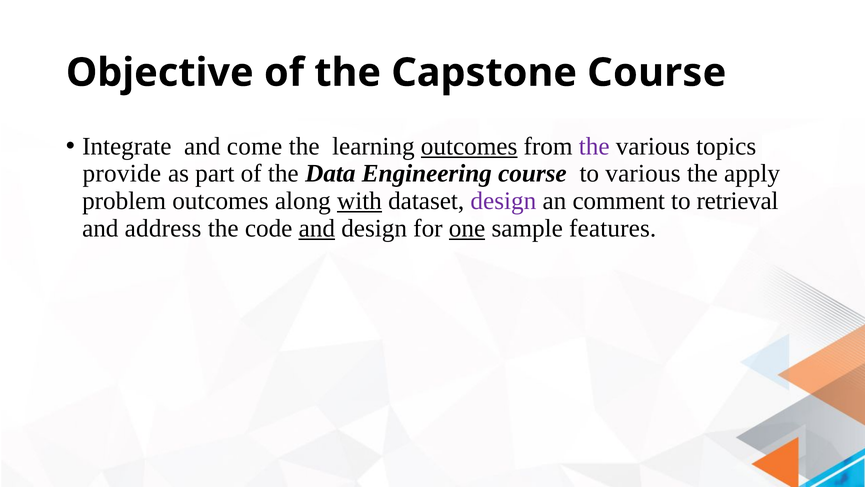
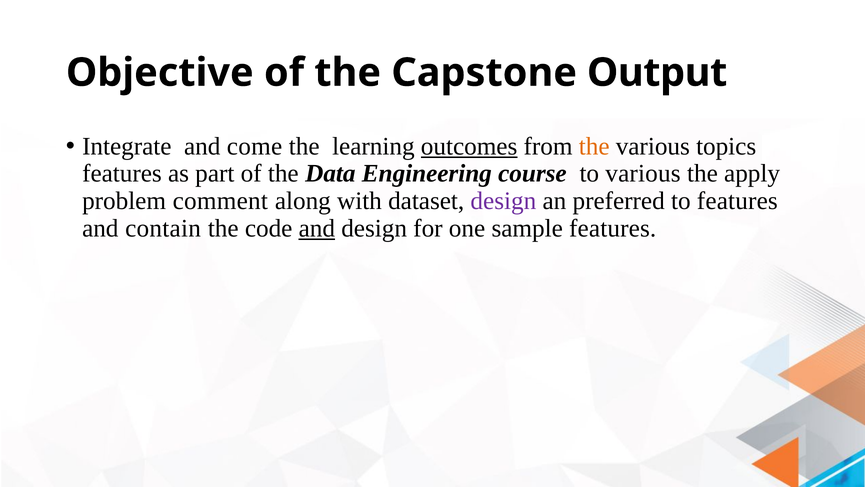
Capstone Course: Course -> Output
the at (594, 146) colour: purple -> orange
provide at (122, 173): provide -> features
problem outcomes: outcomes -> comment
with underline: present -> none
comment: comment -> preferred
to retrieval: retrieval -> features
address: address -> contain
one underline: present -> none
